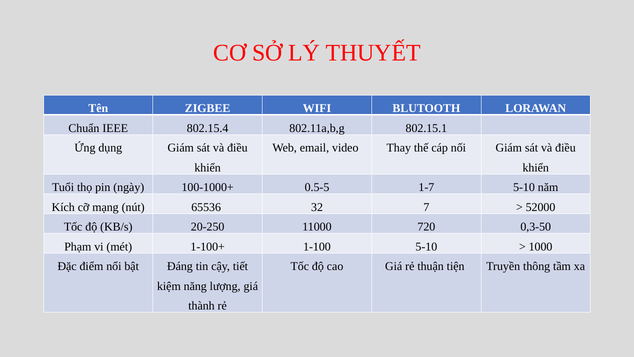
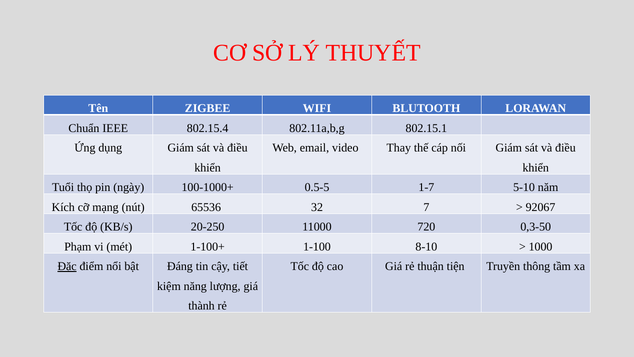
52000: 52000 -> 92067
1-100 5-10: 5-10 -> 8-10
Đặc underline: none -> present
